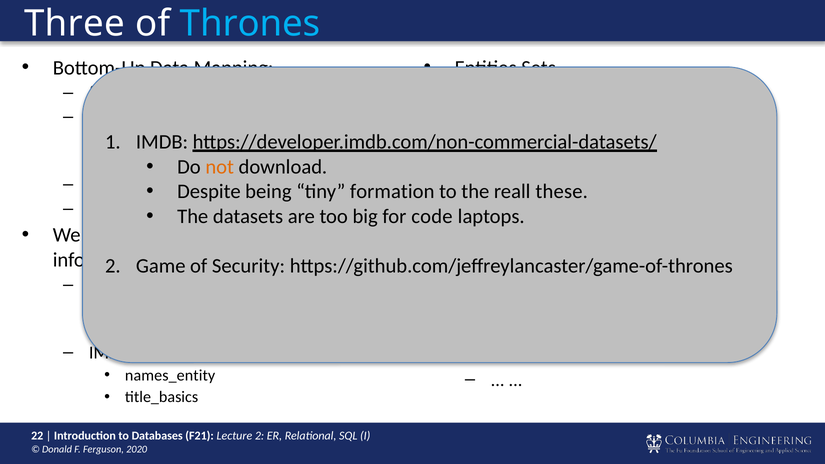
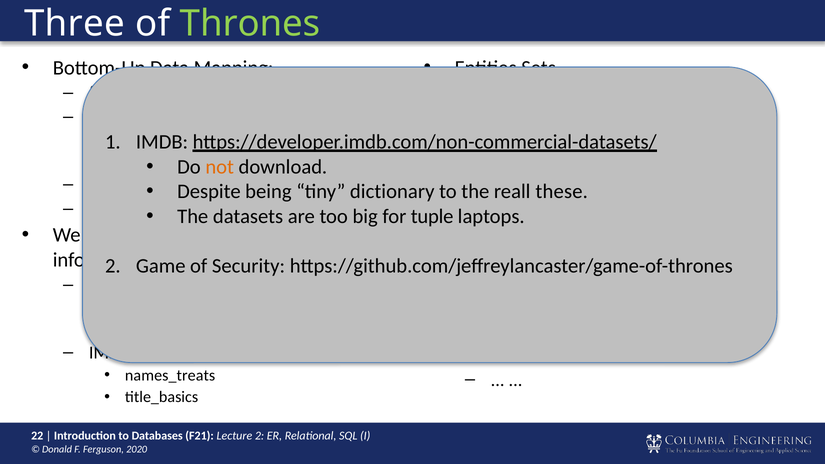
Thrones at (250, 24) colour: light blue -> light green
formation: formation -> dictionary
code: code -> tuple
names_entity: names_entity -> names_treats
